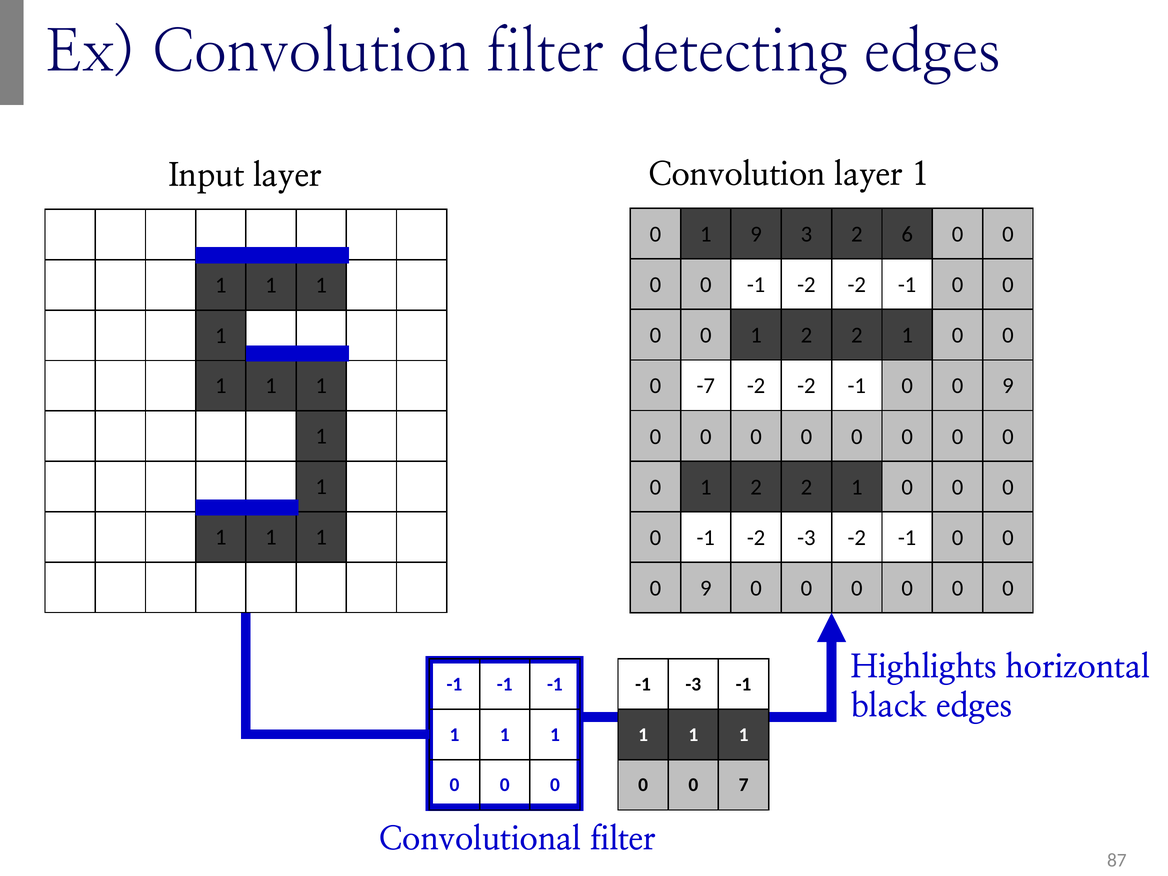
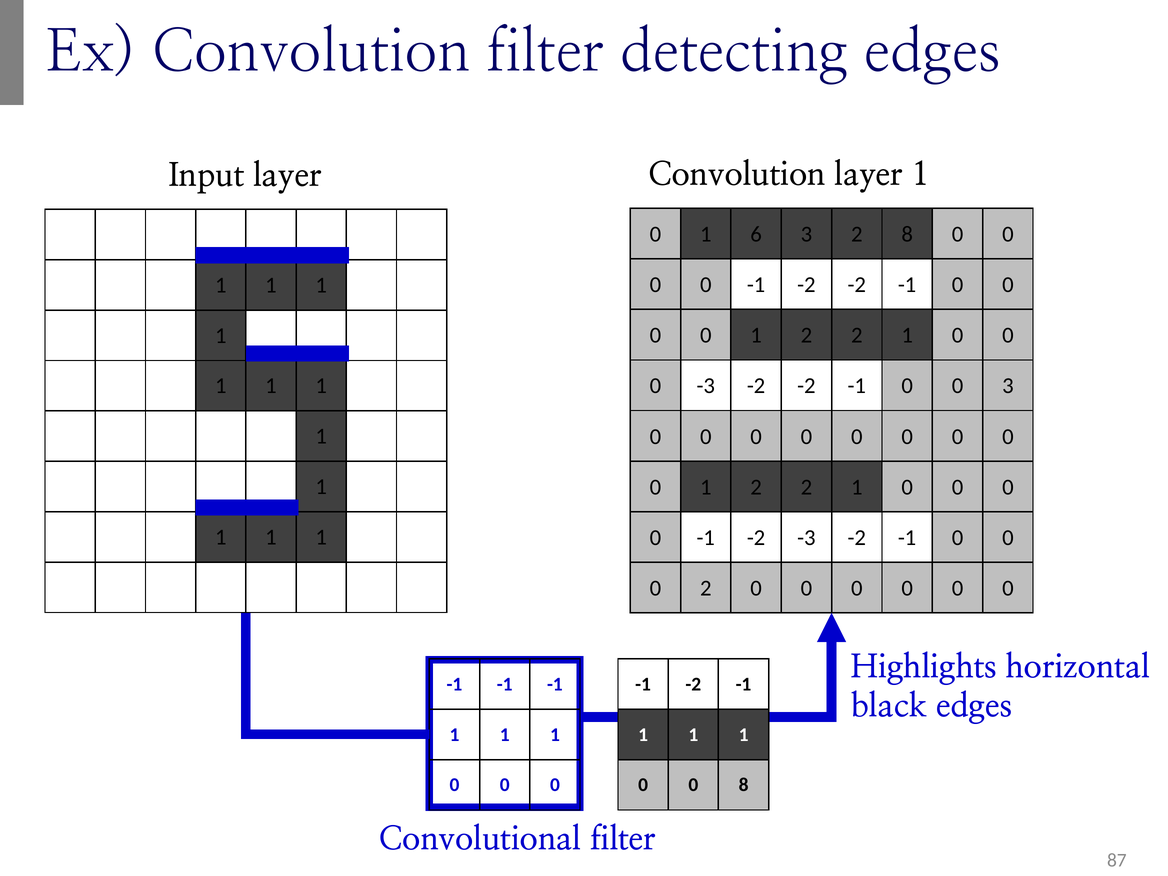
1 9: 9 -> 6
2 6: 6 -> 8
0 -7: -7 -> -3
-1 0 0 9: 9 -> 3
9 at (706, 588): 9 -> 2
-3 at (693, 684): -3 -> -2
0 7: 7 -> 8
